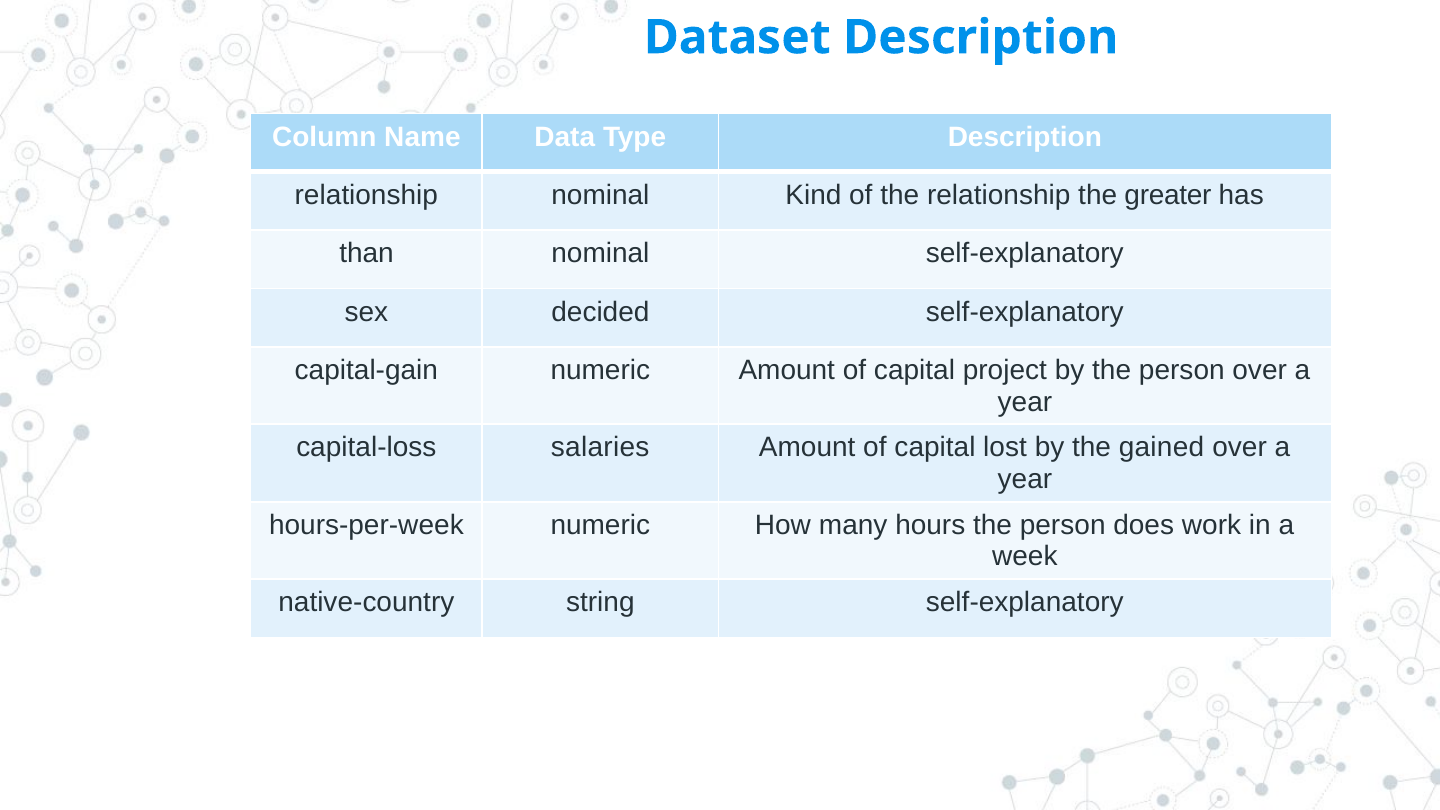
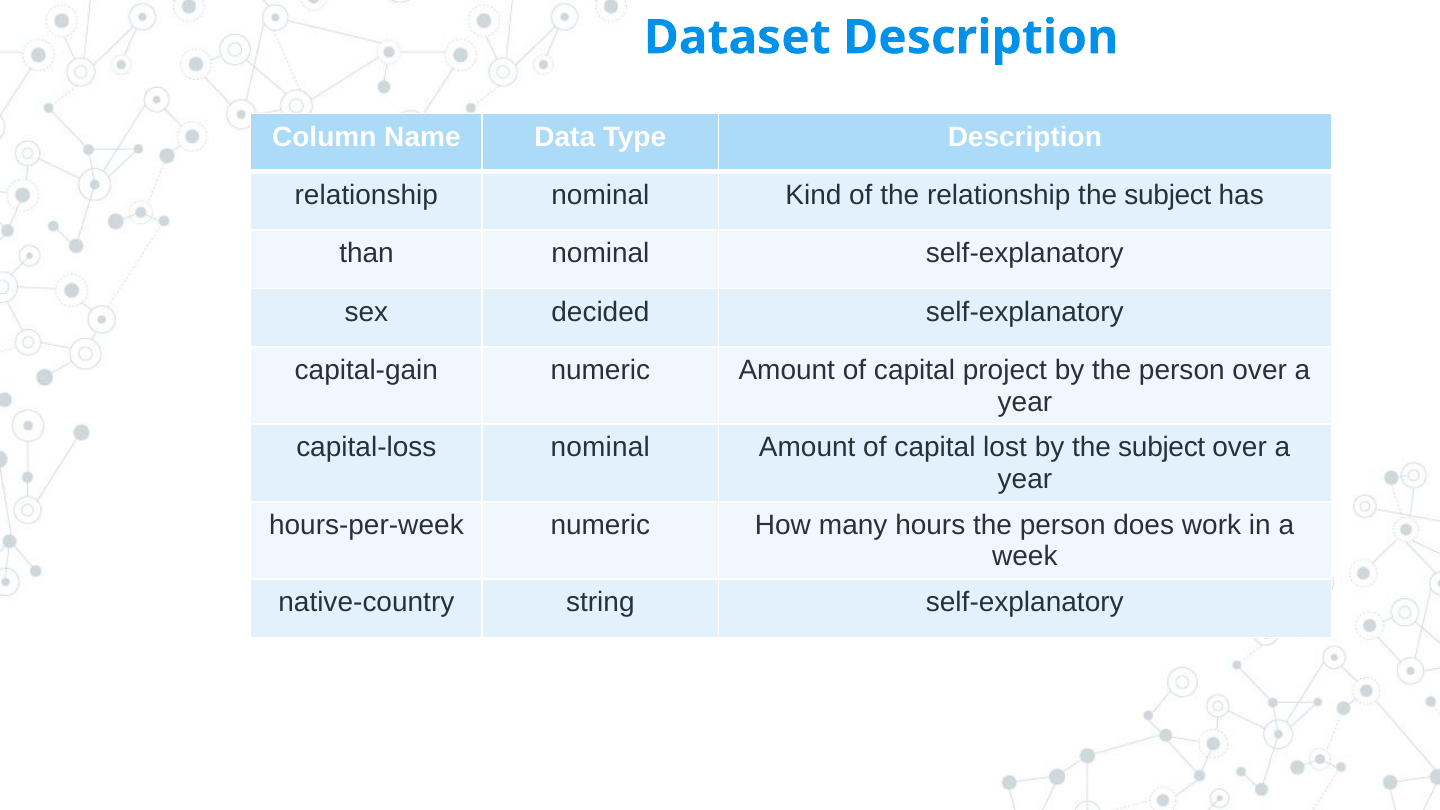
relationship the greater: greater -> subject
capital-loss salaries: salaries -> nominal
by the gained: gained -> subject
